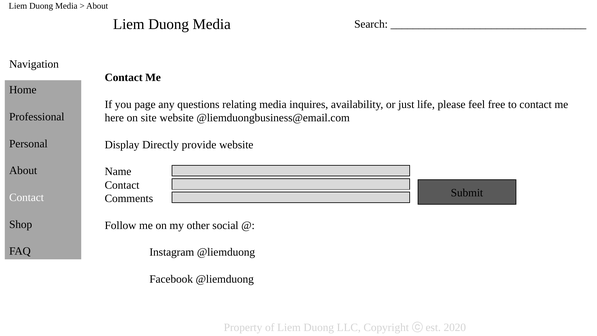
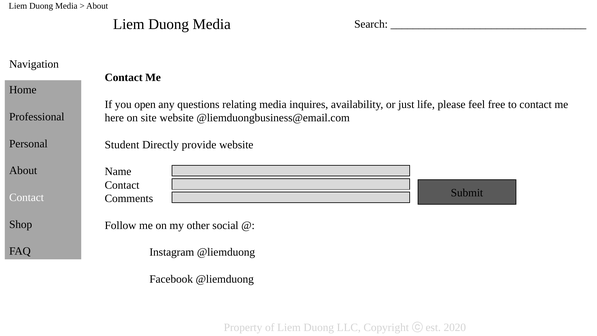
page: page -> open
Display: Display -> Student
